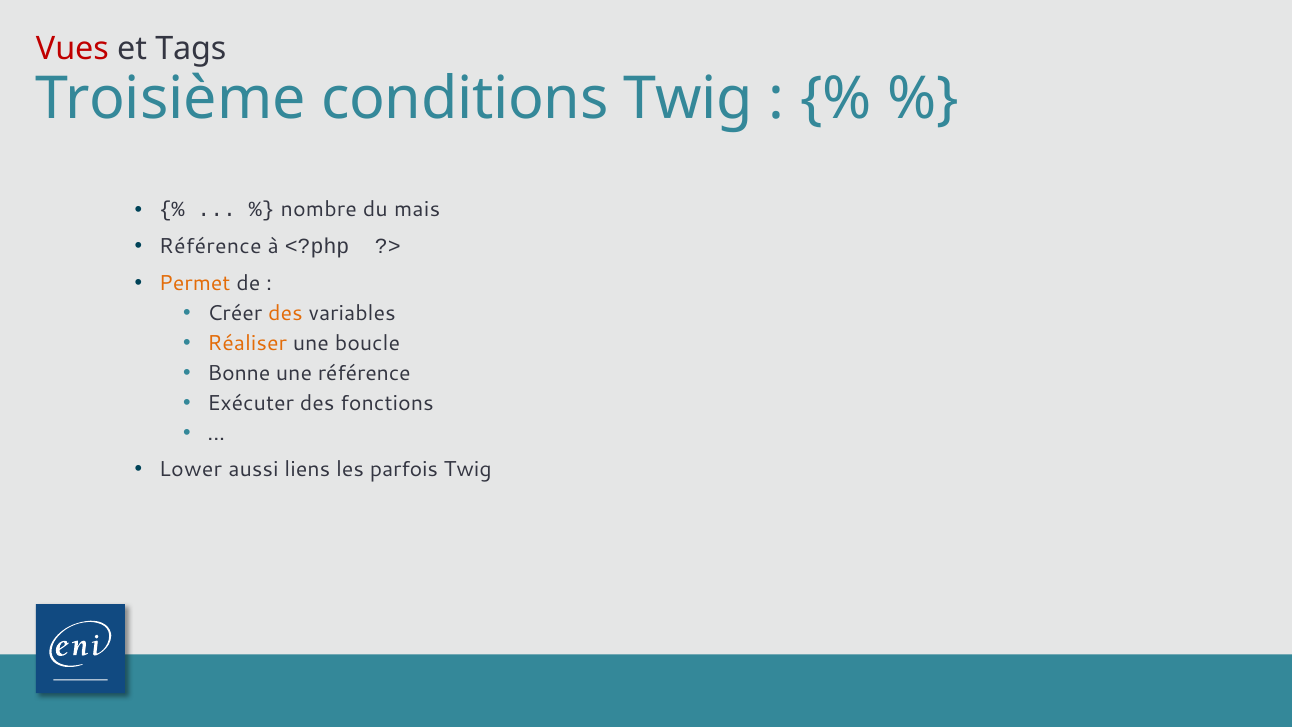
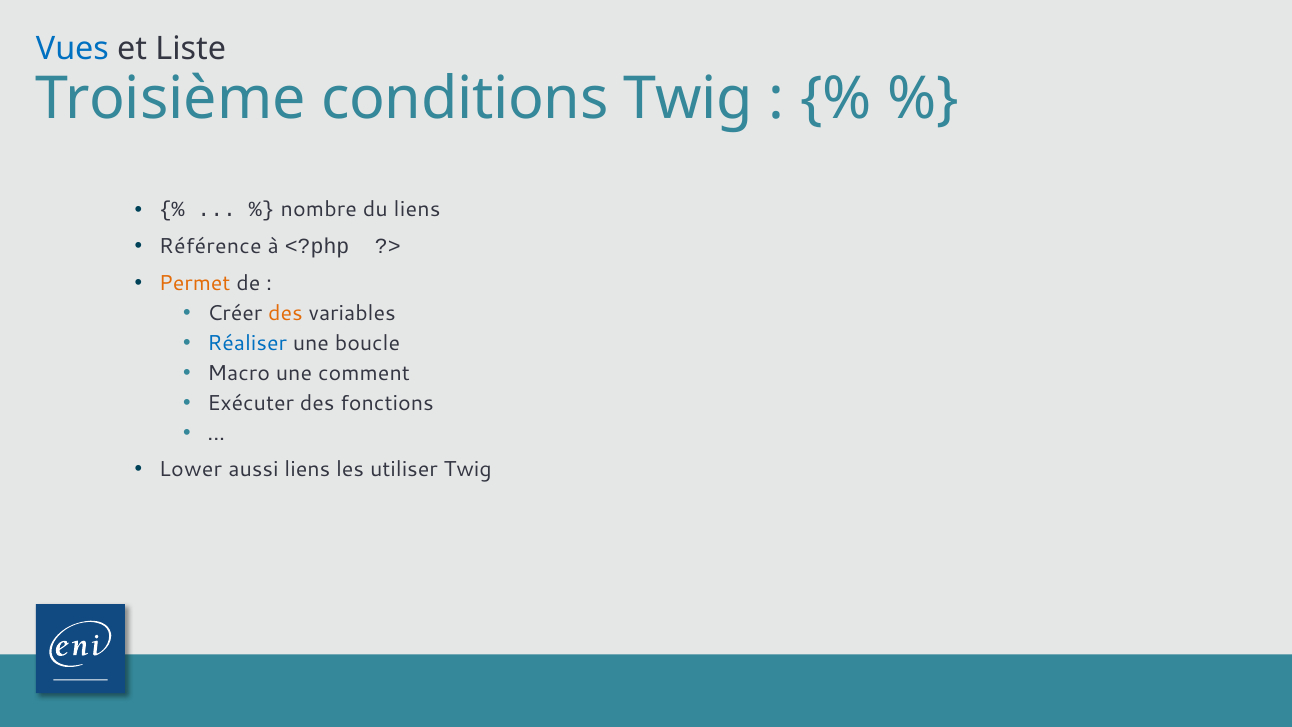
Vues colour: red -> blue
Tags: Tags -> Liste
du mais: mais -> liens
Réaliser colour: orange -> blue
Bonne: Bonne -> Macro
une référence: référence -> comment
parfois: parfois -> utiliser
